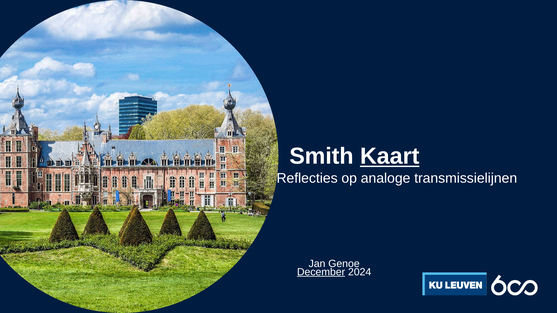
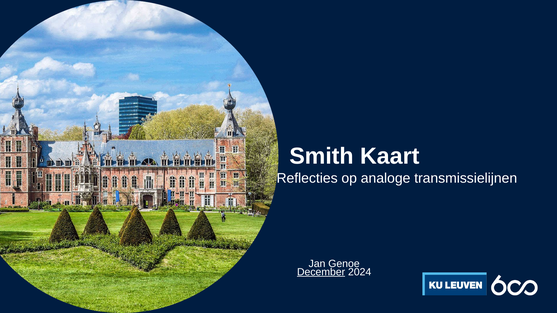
Kaart underline: present -> none
